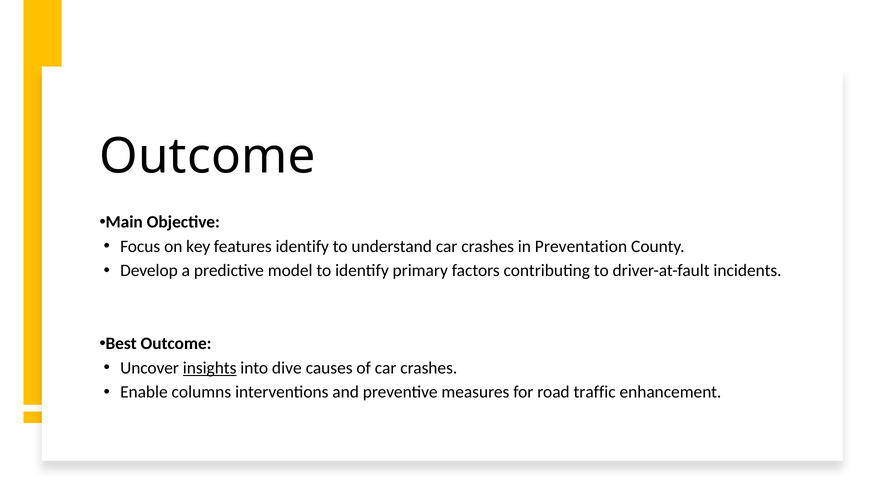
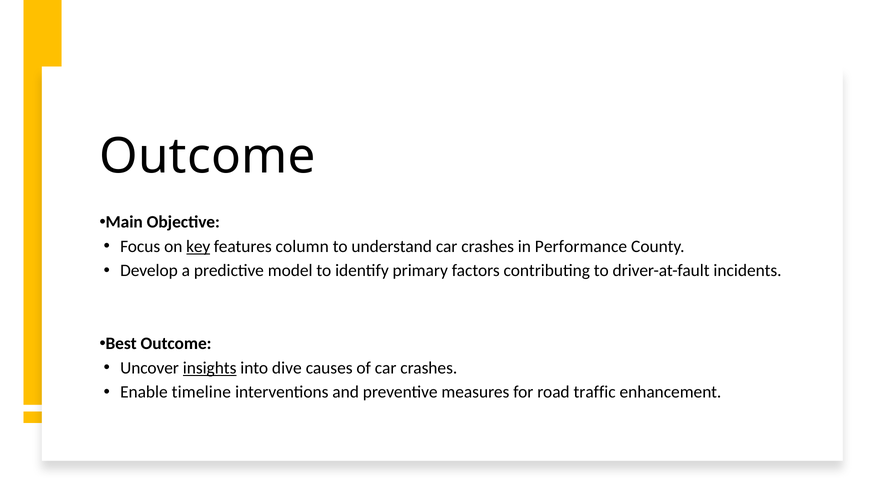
key underline: none -> present
features identify: identify -> column
Preventation: Preventation -> Performance
columns: columns -> timeline
